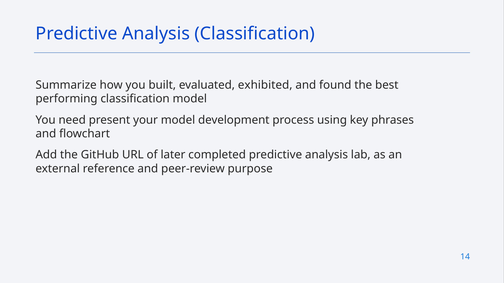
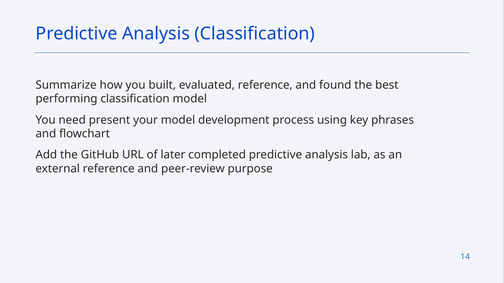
evaluated exhibited: exhibited -> reference
